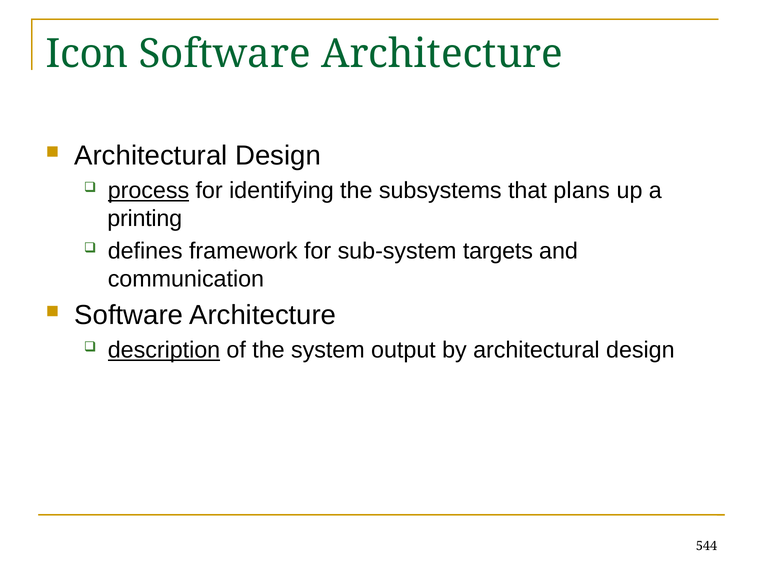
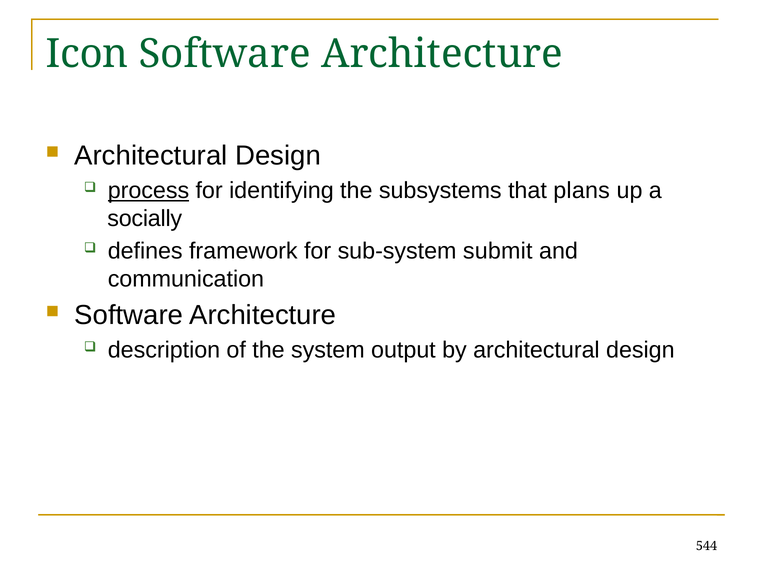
printing: printing -> socially
targets: targets -> submit
description underline: present -> none
